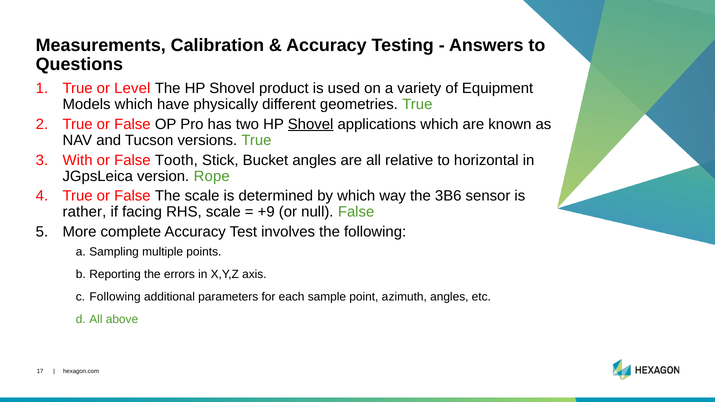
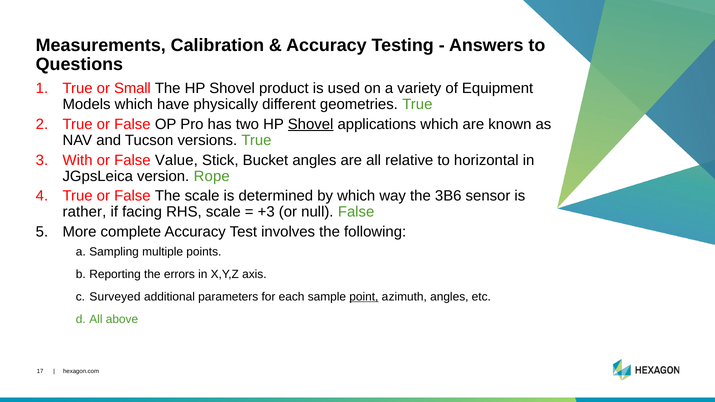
Level: Level -> Small
Tooth: Tooth -> Value
+9: +9 -> +3
Following at (115, 297): Following -> Surveyed
point underline: none -> present
